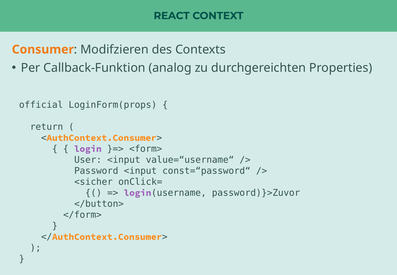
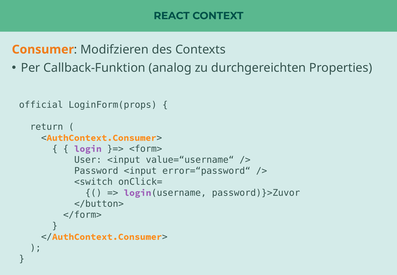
const=“password“: const=“password“ -> error=“password“
<sicher: <sicher -> <switch
